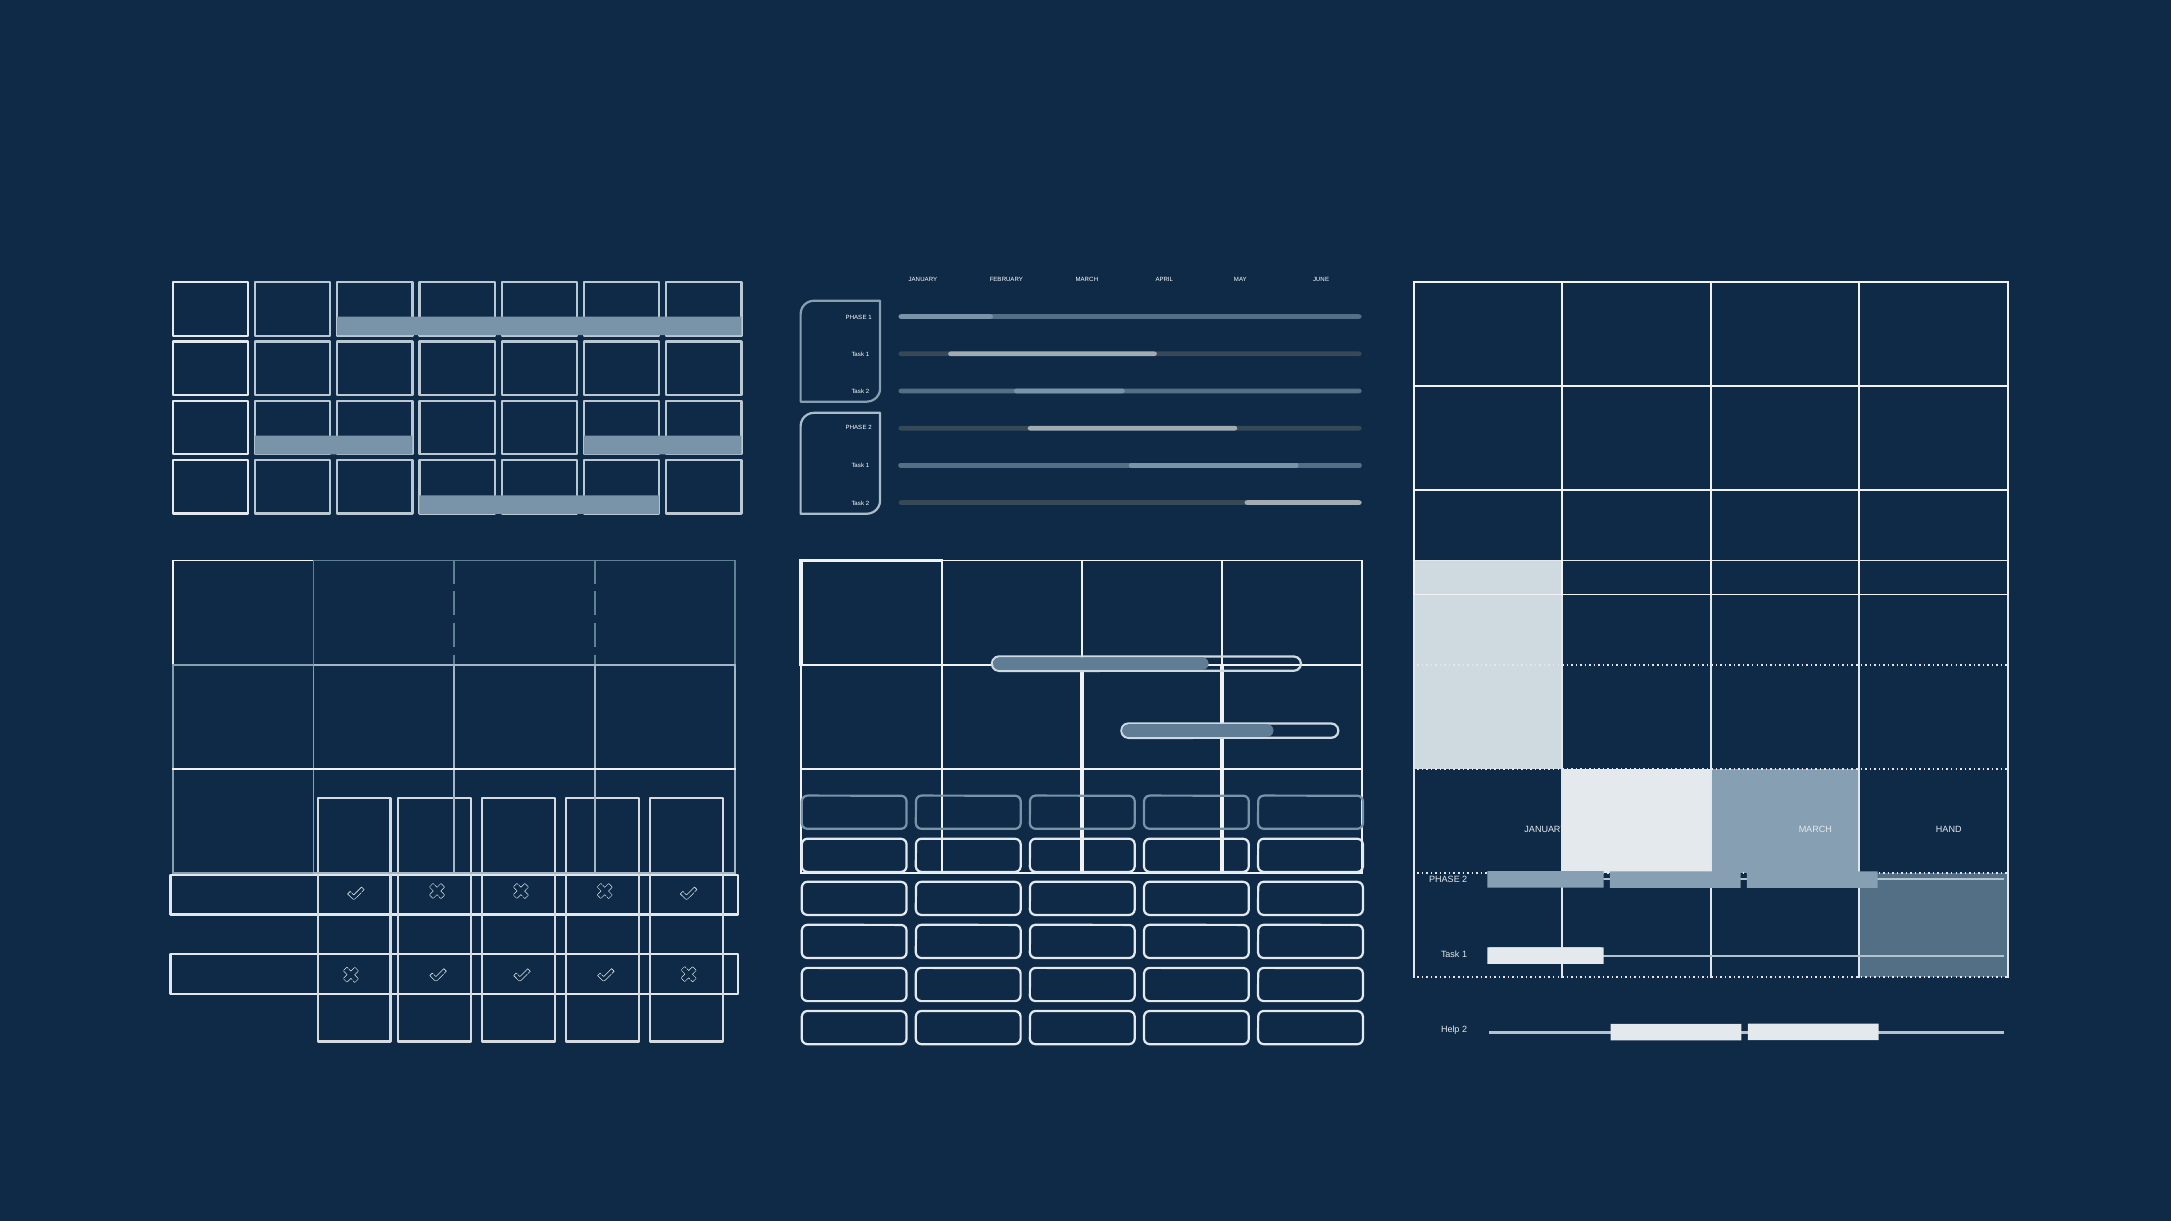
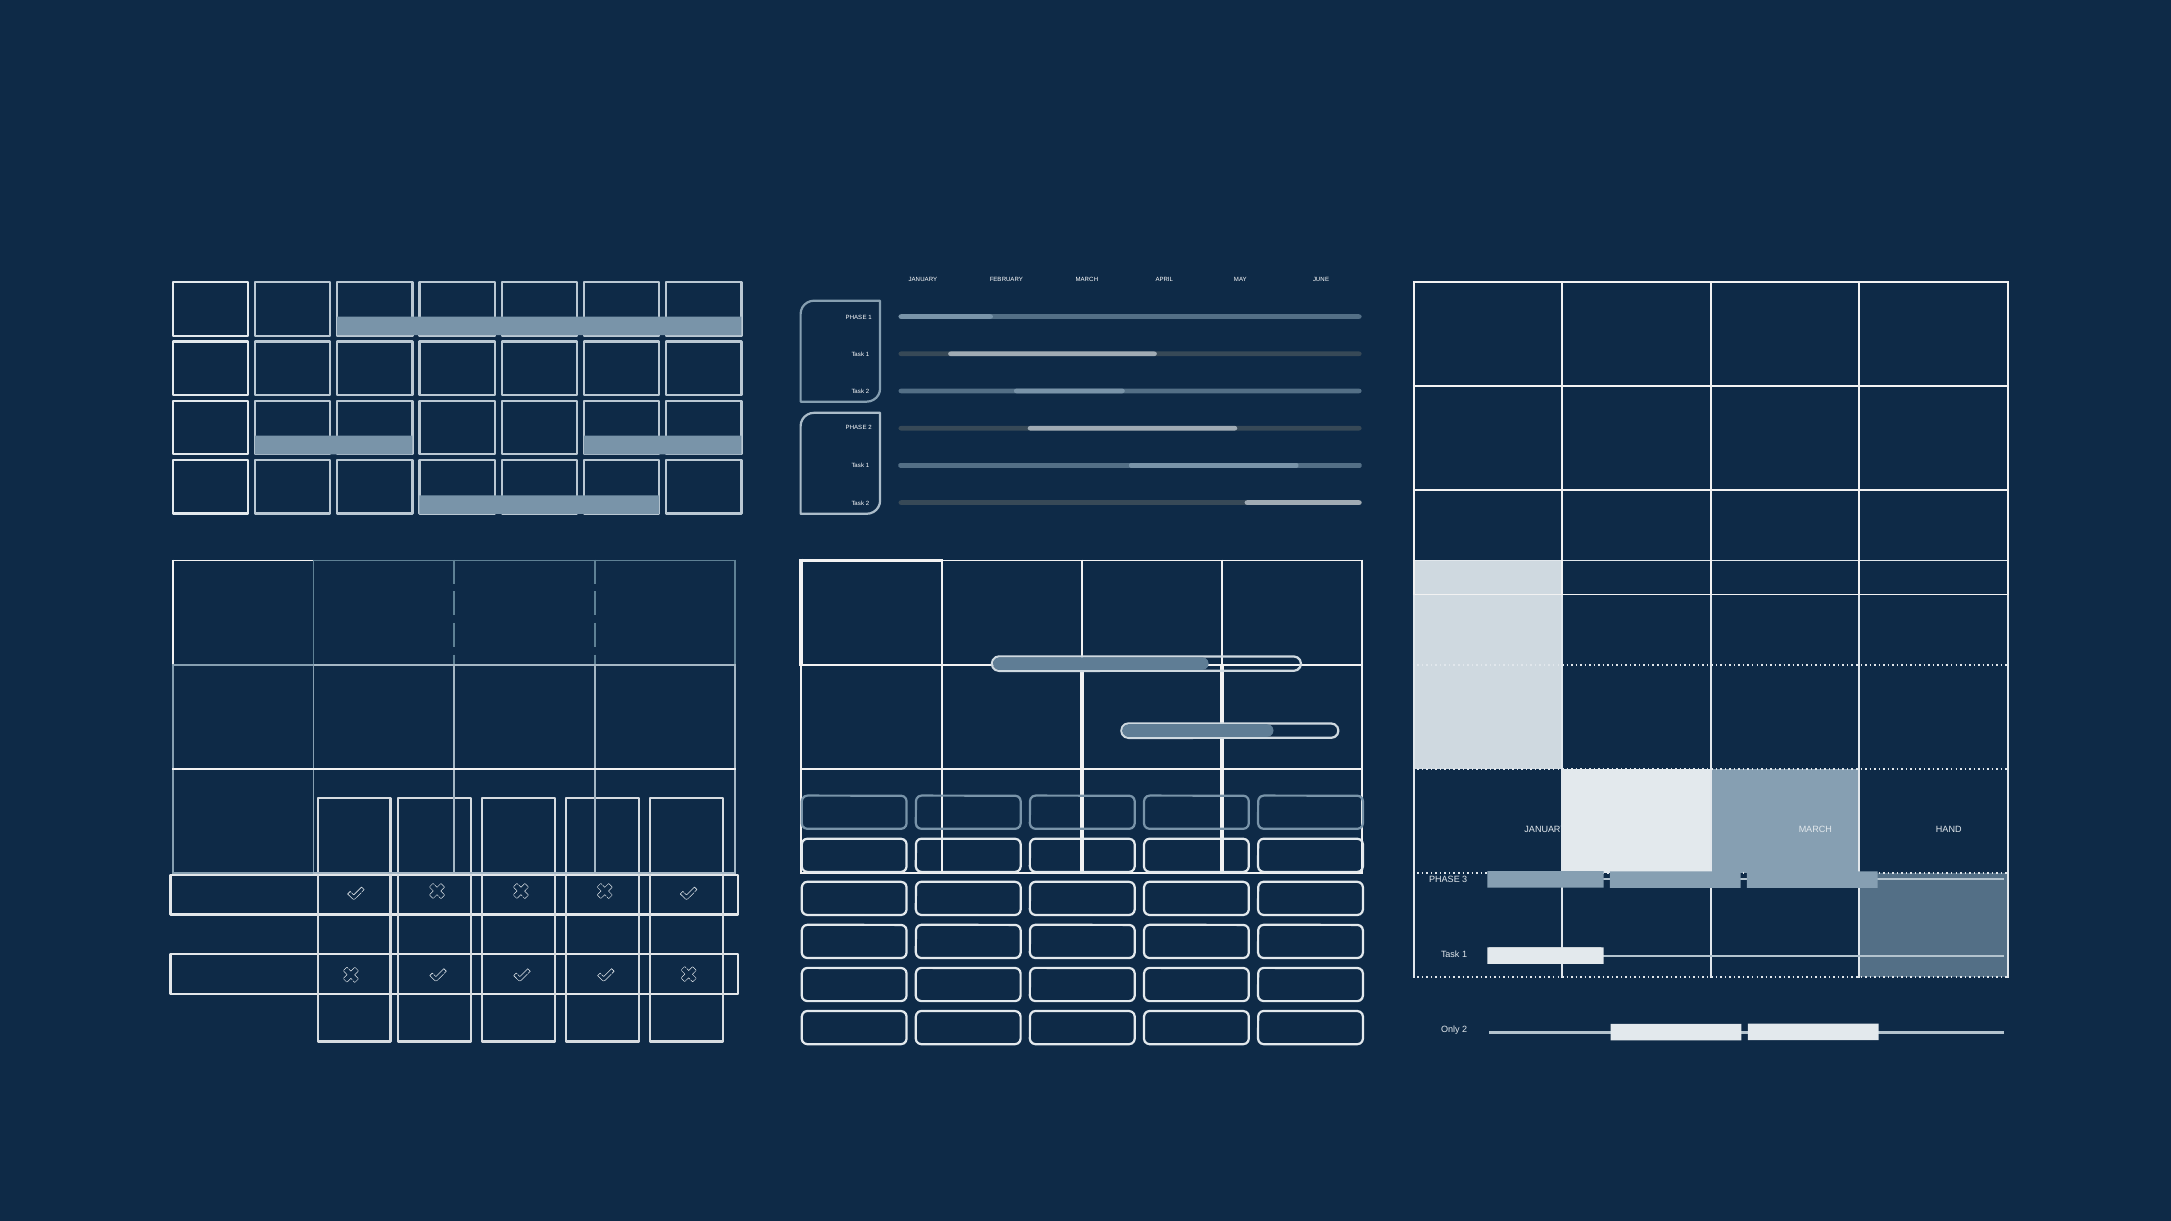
2 at (1465, 880): 2 -> 3
Help: Help -> Only
